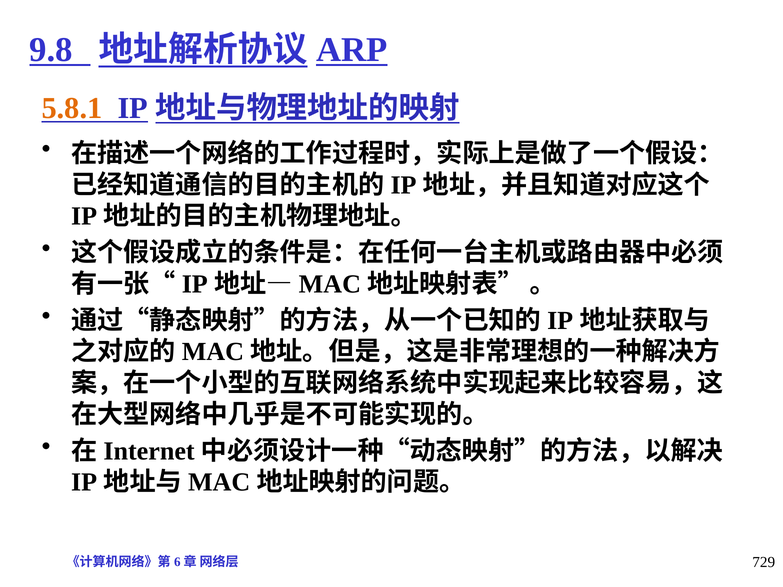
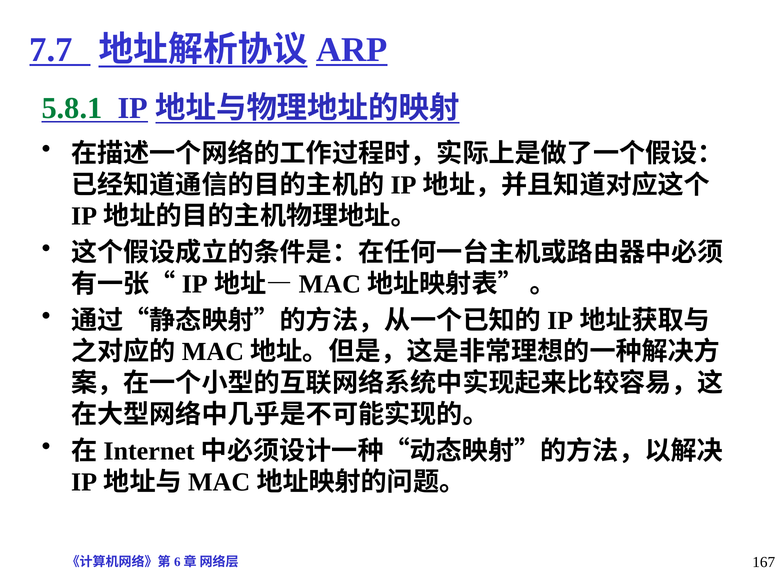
9.8: 9.8 -> 7.7
5.8.1 colour: orange -> green
729: 729 -> 167
